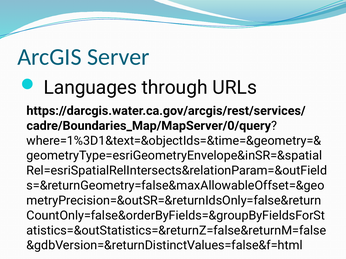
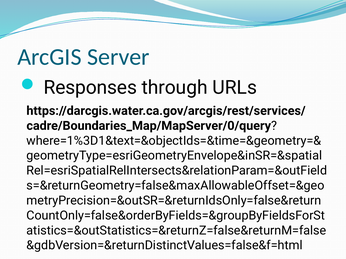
Languages: Languages -> Responses
